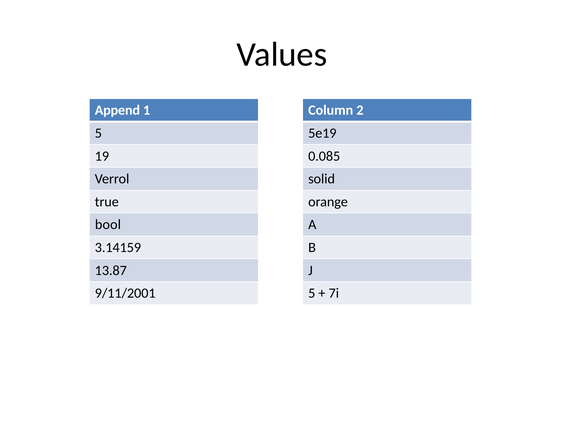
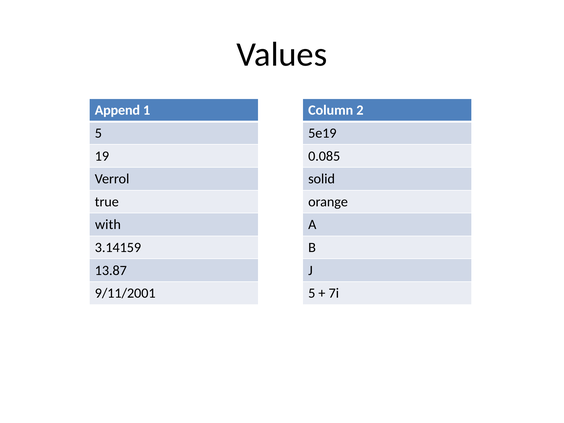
bool: bool -> with
